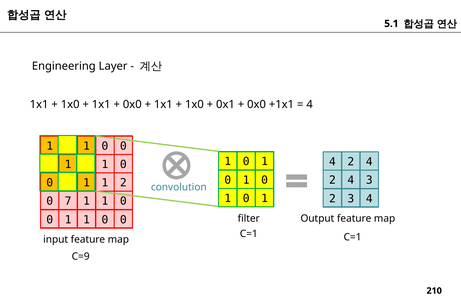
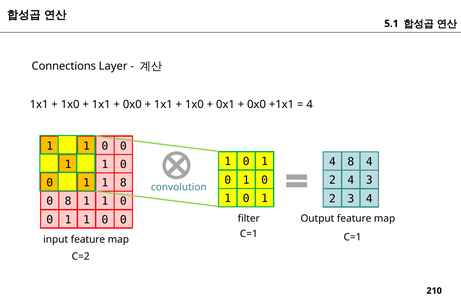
Engineering: Engineering -> Connections
2 at (351, 162): 2 -> 8
1 2: 2 -> 8
0 7: 7 -> 8
C=9: C=9 -> C=2
